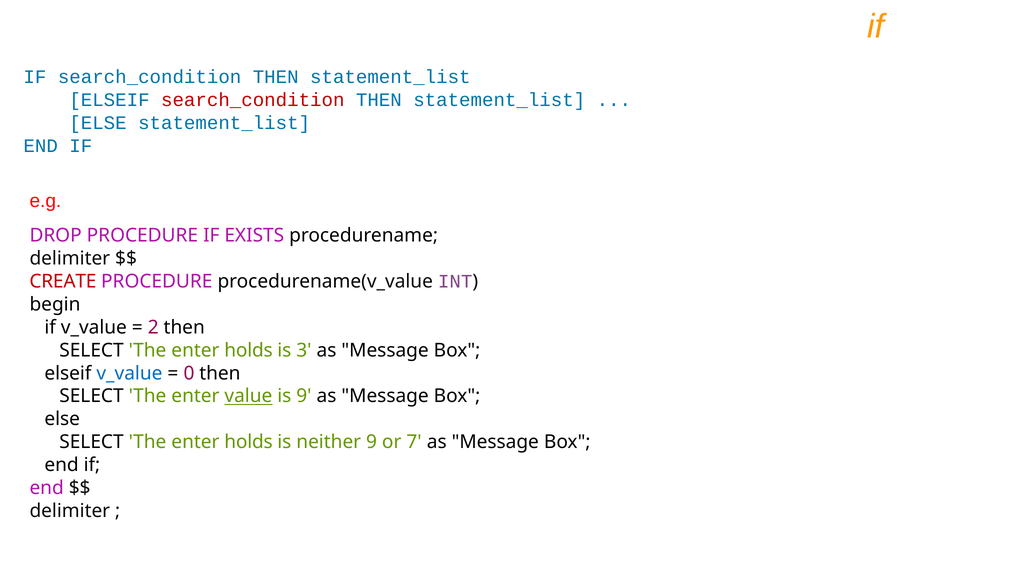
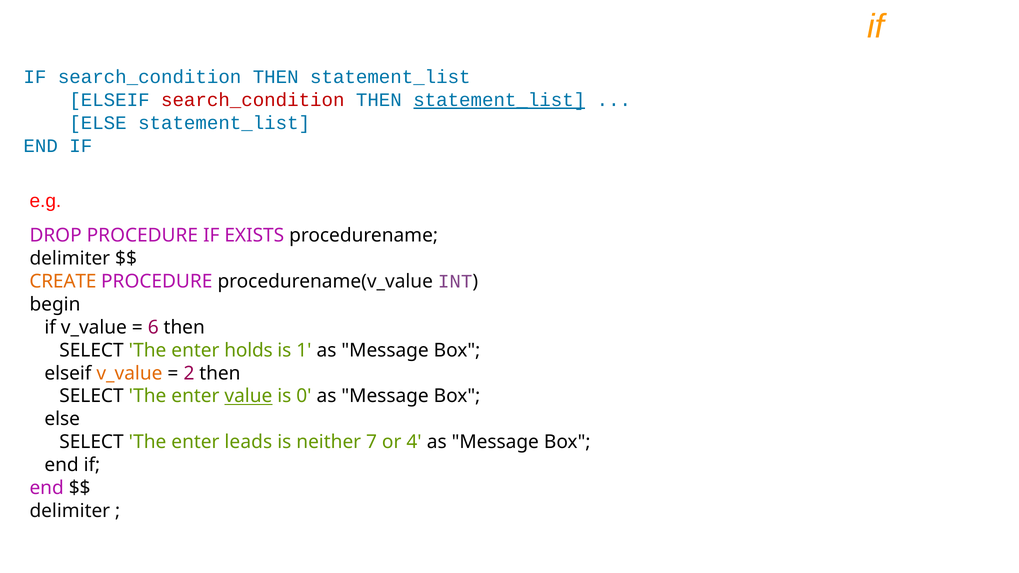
statement_list at (499, 100) underline: none -> present
CREATE colour: red -> orange
2: 2 -> 6
3: 3 -> 1
v_value at (129, 373) colour: blue -> orange
0: 0 -> 2
is 9: 9 -> 0
holds at (249, 442): holds -> leads
neither 9: 9 -> 7
7: 7 -> 4
